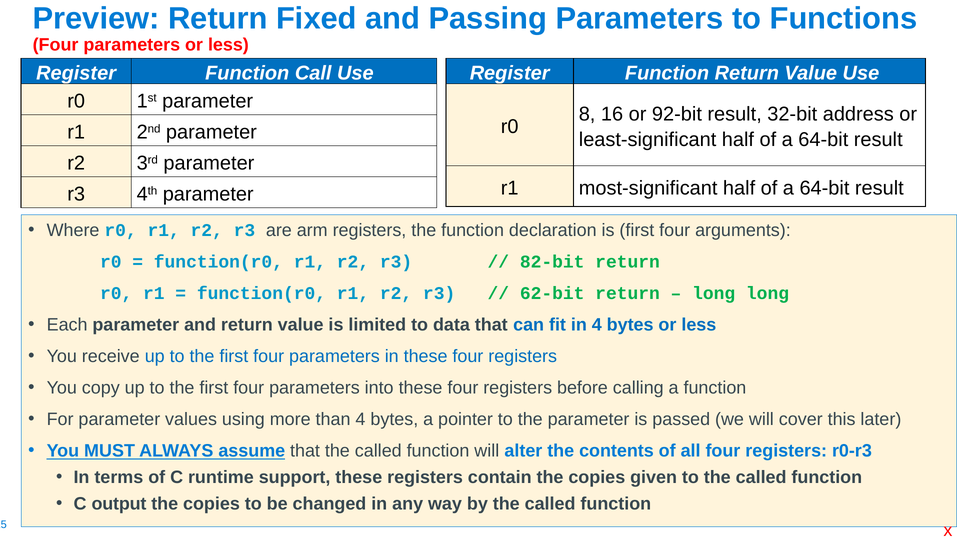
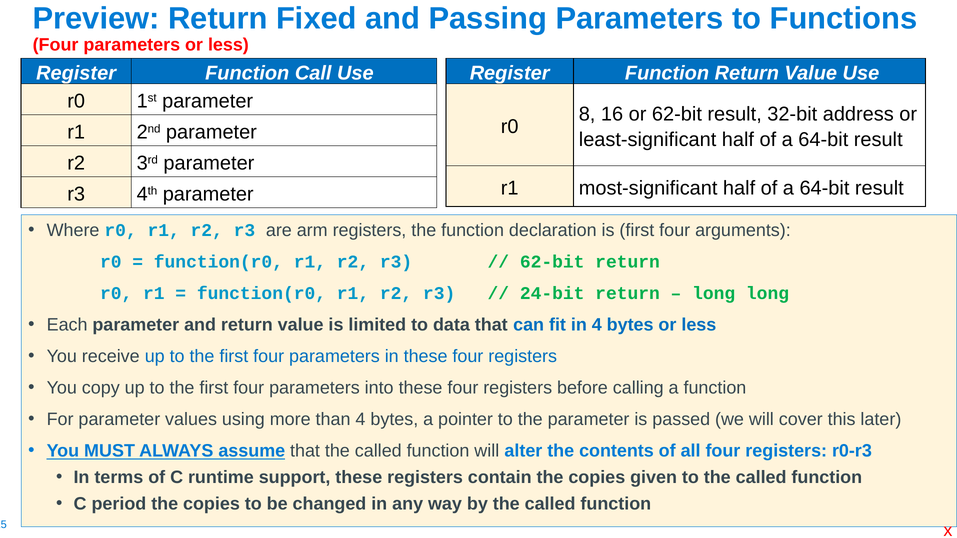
or 92-bit: 92-bit -> 62-bit
82-bit at (552, 262): 82-bit -> 62-bit
62-bit: 62-bit -> 24-bit
output: output -> period
